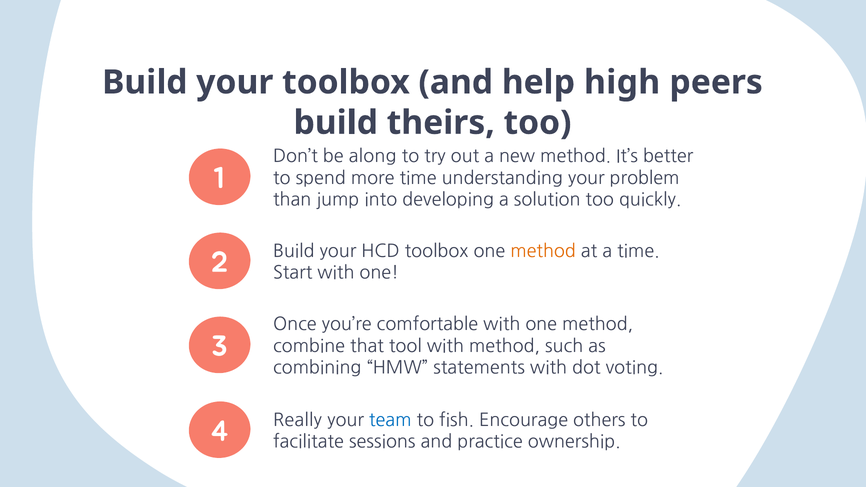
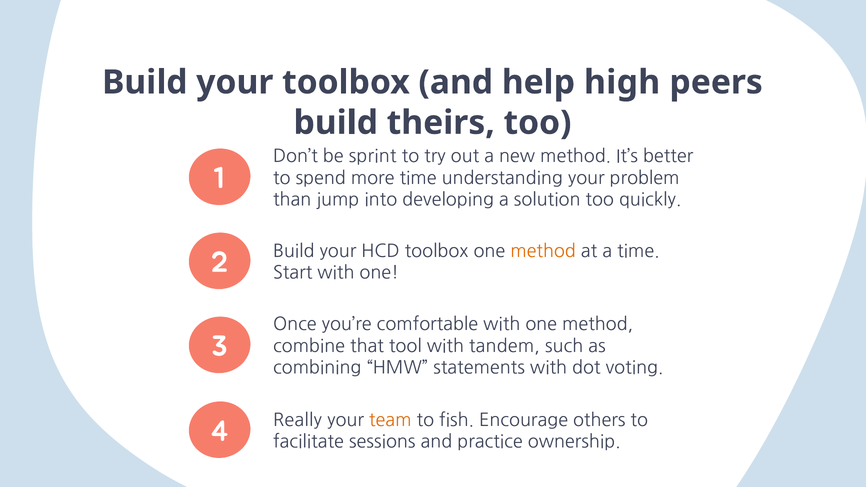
along: along -> sprint
with method: method -> tandem
team colour: blue -> orange
